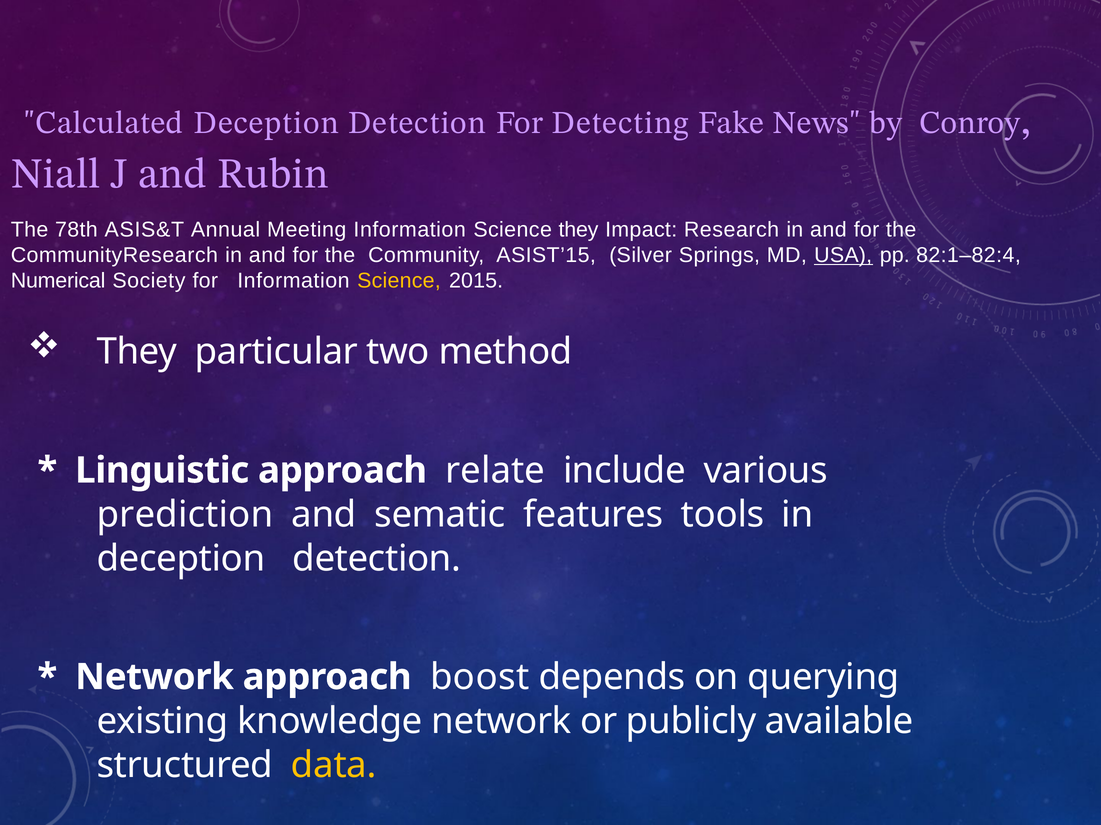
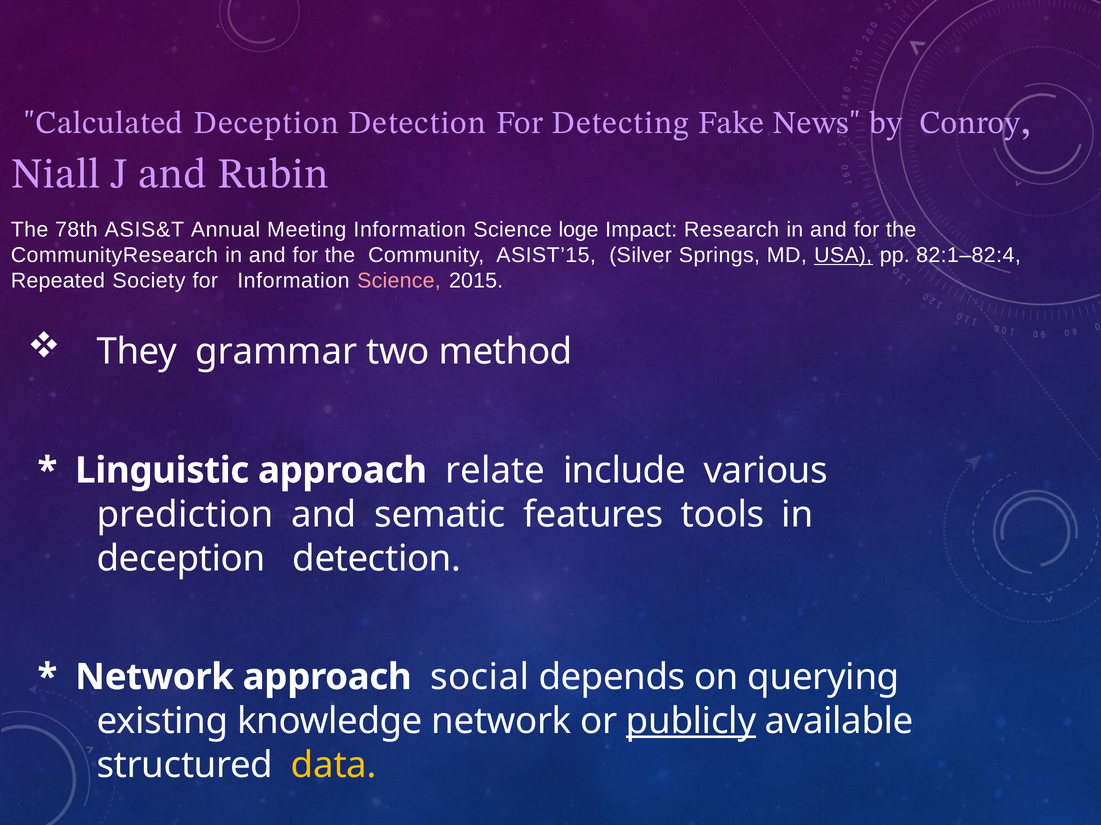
Science they: they -> loge
Numerical: Numerical -> Repeated
Science at (399, 281) colour: yellow -> pink
particular: particular -> grammar
boost: boost -> social
publicly underline: none -> present
